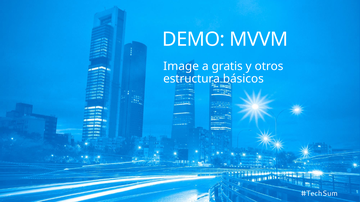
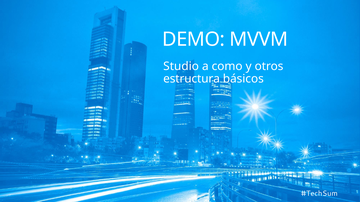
Image: Image -> Studio
gratis: gratis -> como
